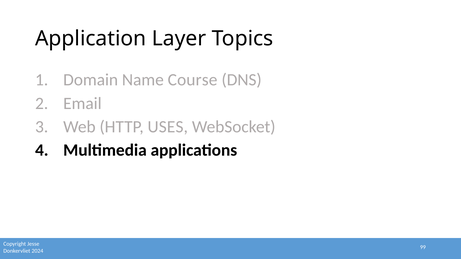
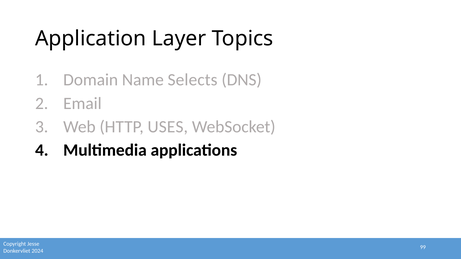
Course: Course -> Selects
